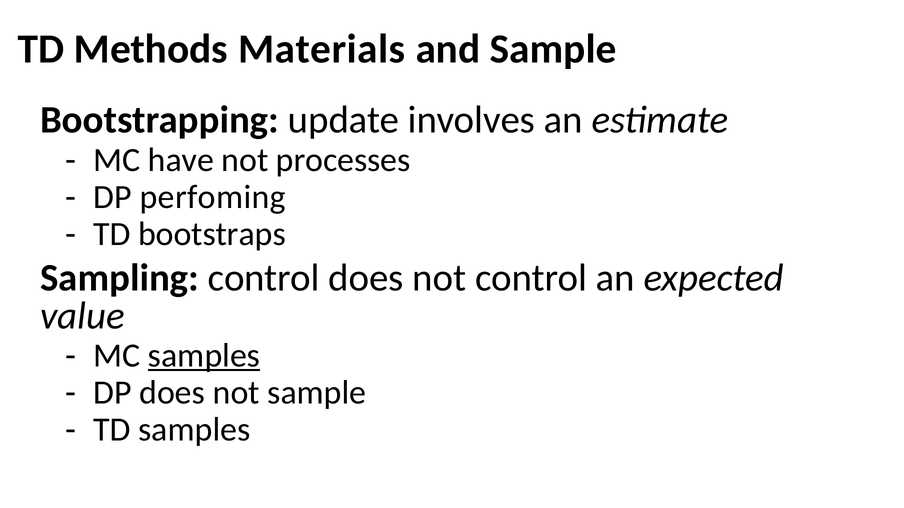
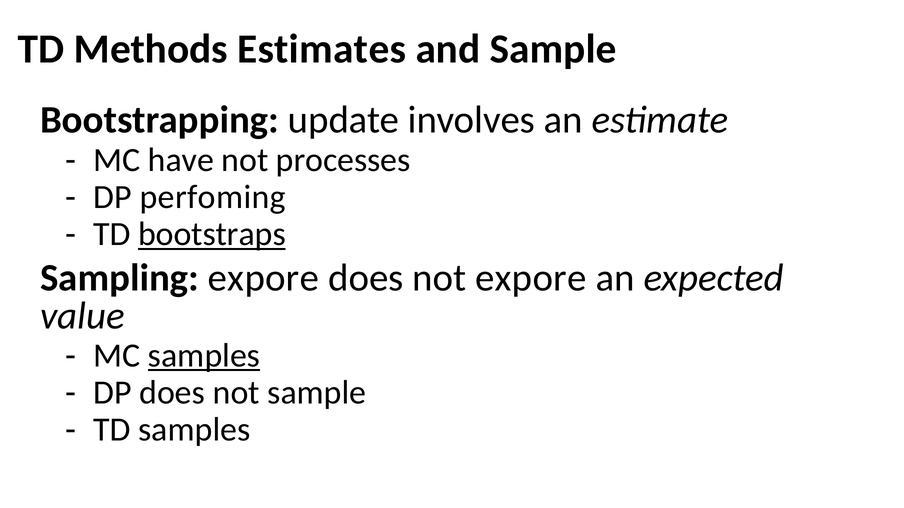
Materials: Materials -> Estimates
bootstraps underline: none -> present
Sampling control: control -> expore
not control: control -> expore
